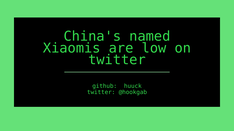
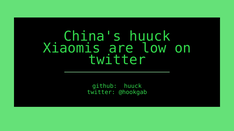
China's named: named -> huuck
